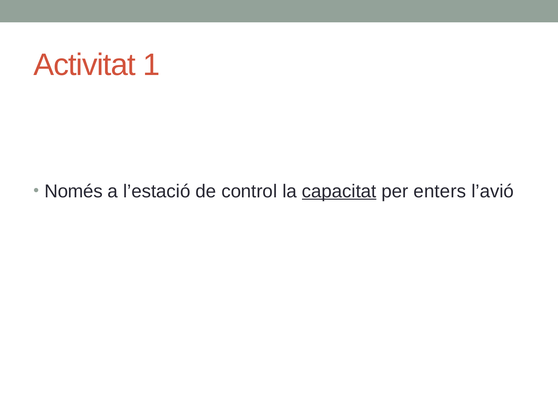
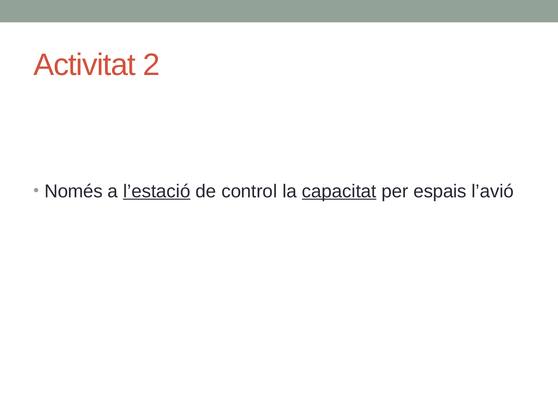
1: 1 -> 2
l’estació underline: none -> present
enters: enters -> espais
